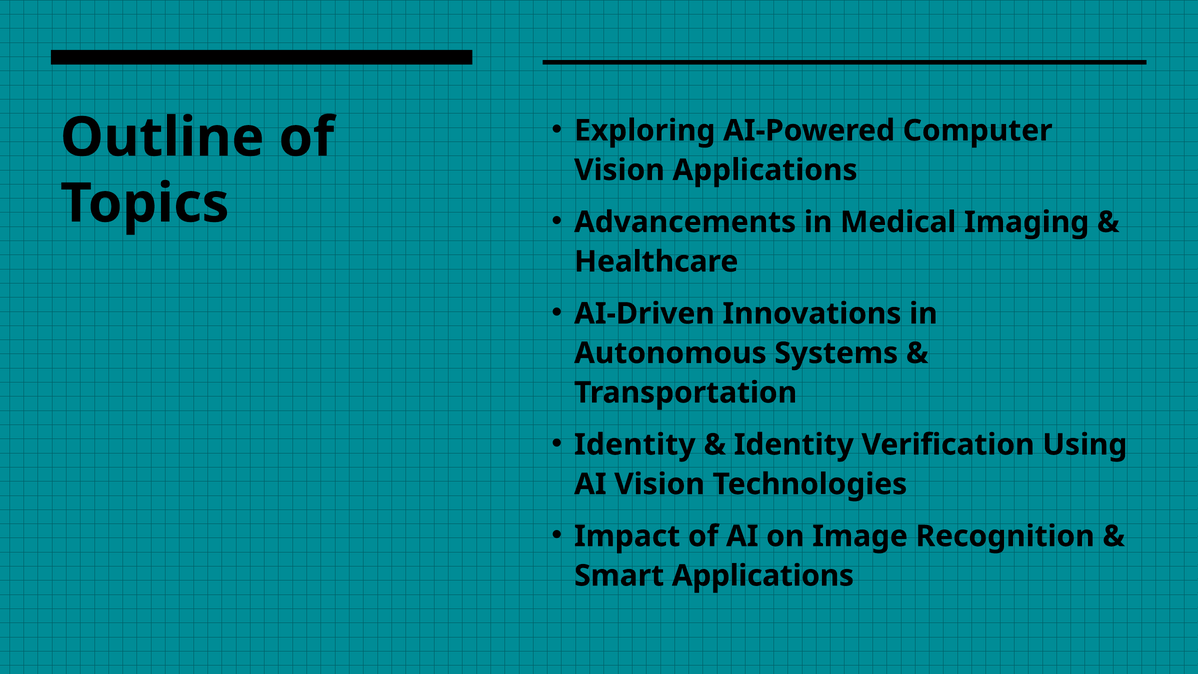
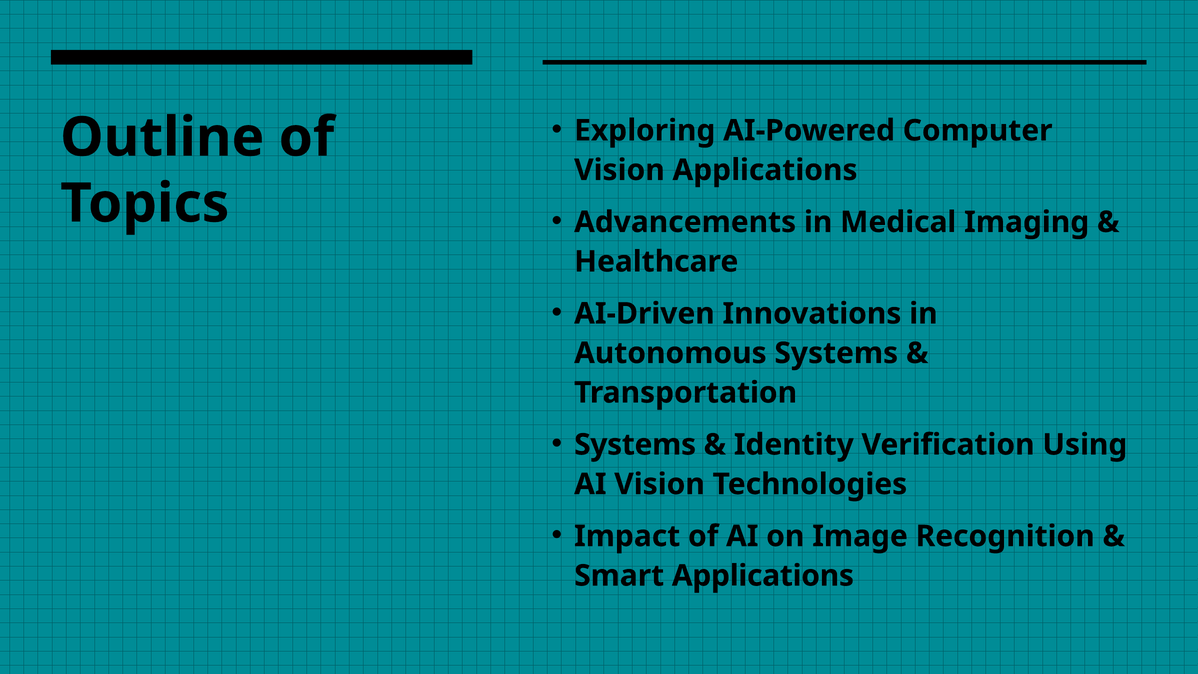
Identity at (635, 445): Identity -> Systems
